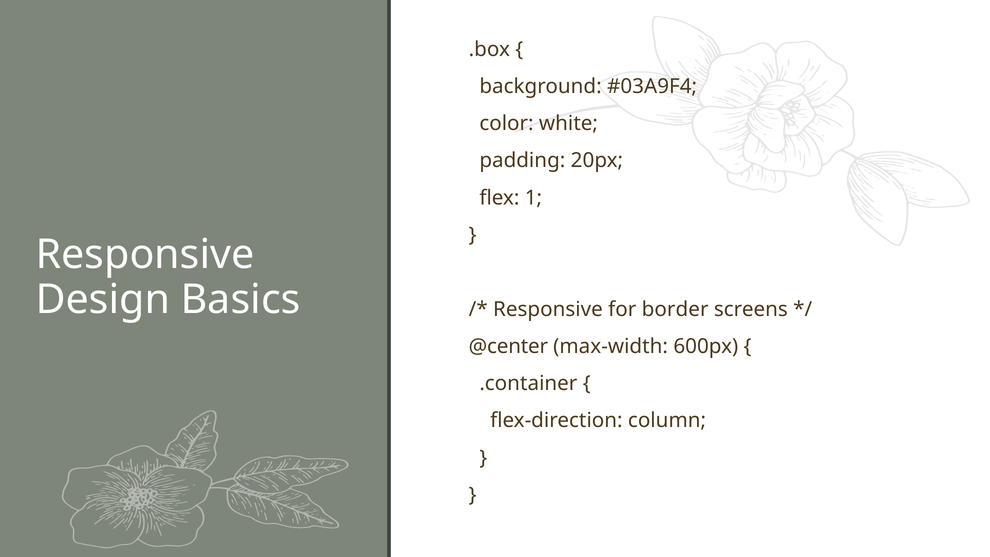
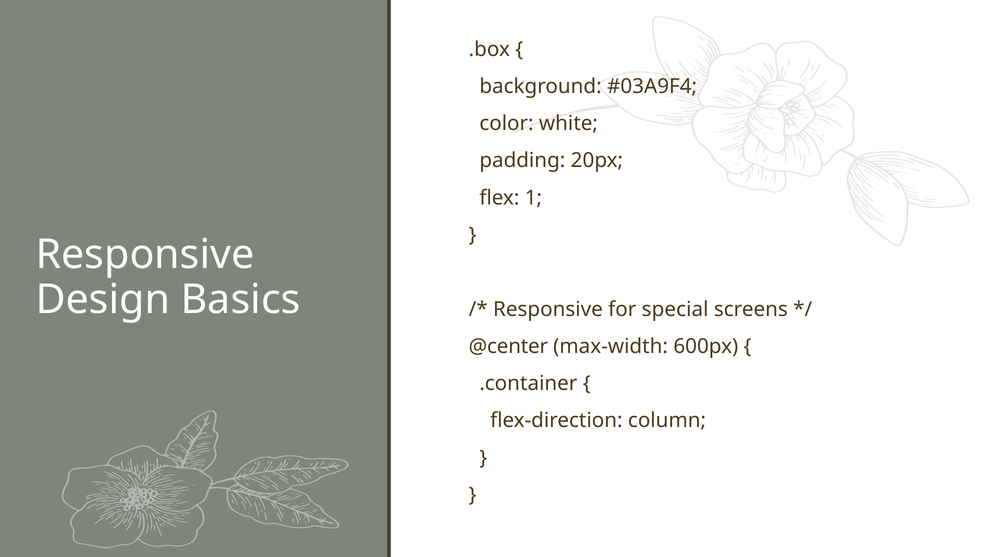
border: border -> special
